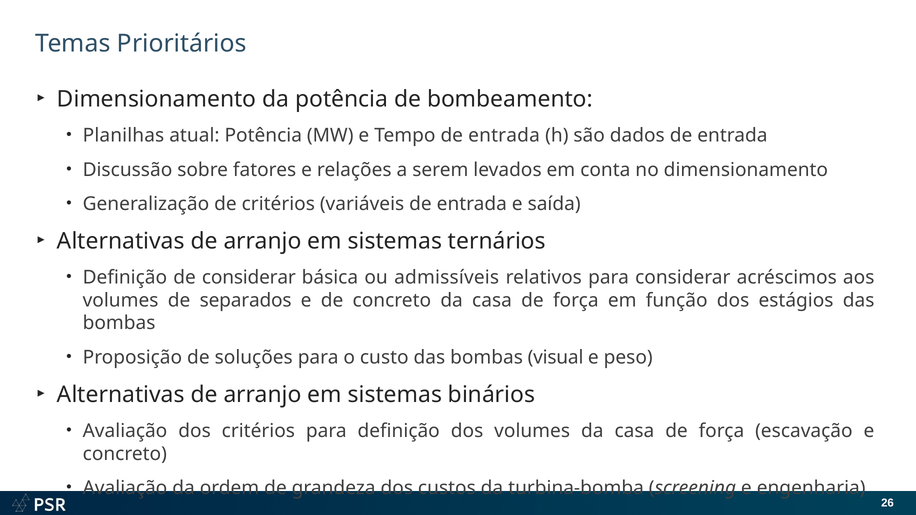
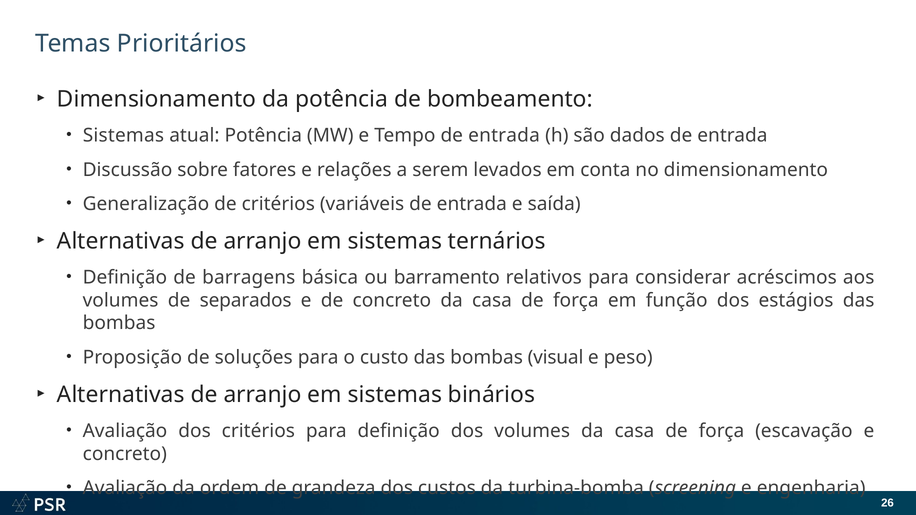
Planilhas at (123, 135): Planilhas -> Sistemas
de considerar: considerar -> barragens
admissíveis: admissíveis -> barramento
